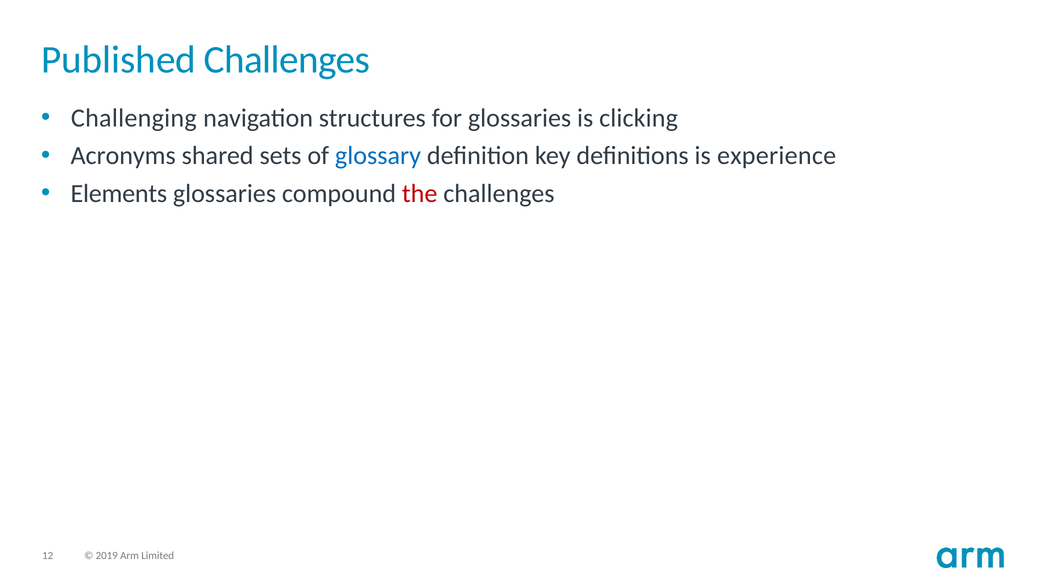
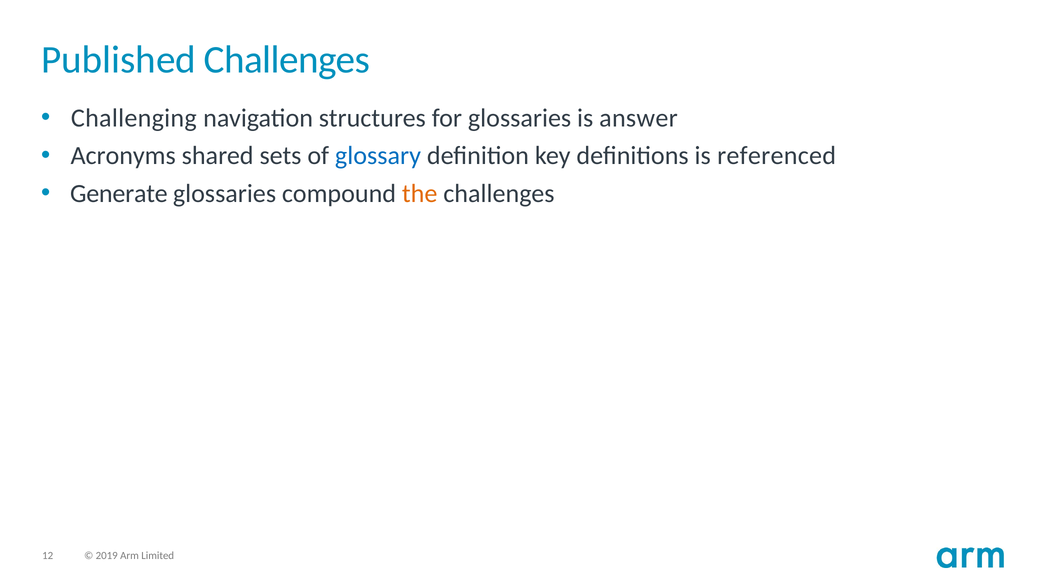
clicking: clicking -> answer
experience: experience -> referenced
Elements: Elements -> Generate
the colour: red -> orange
